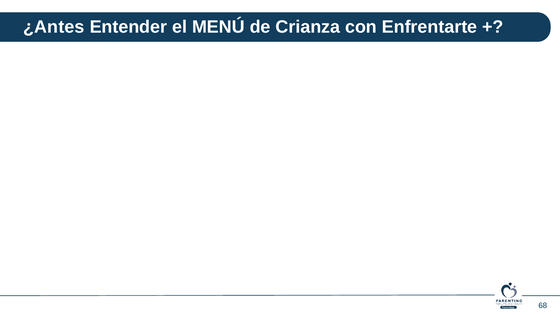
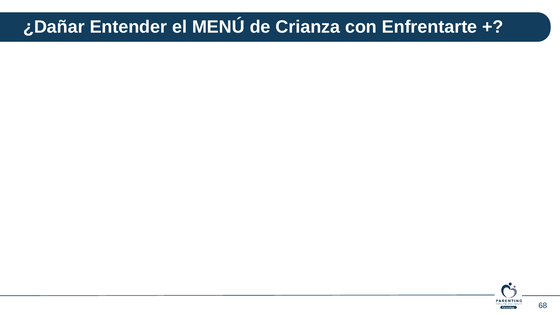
¿Antes: ¿Antes -> ¿Dañar
